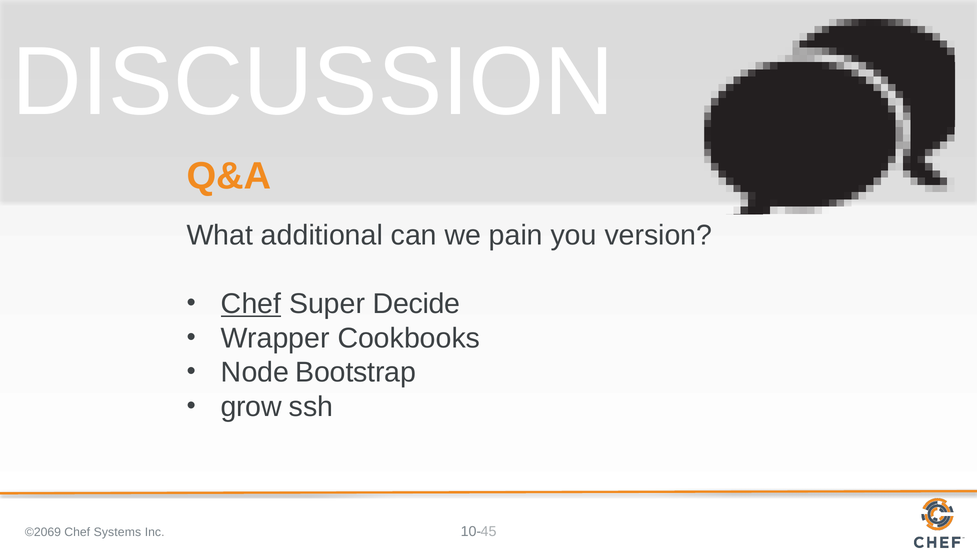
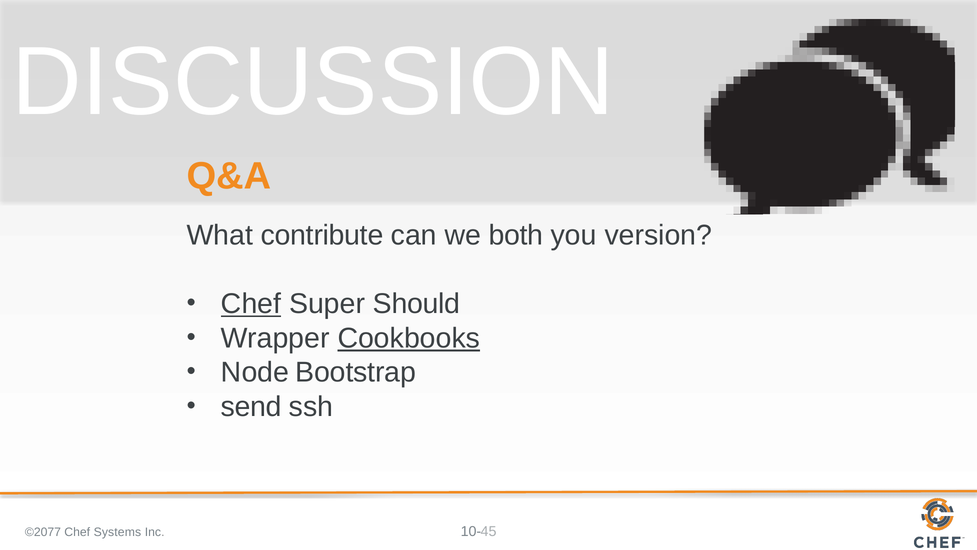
additional: additional -> contribute
pain: pain -> both
Decide: Decide -> Should
Cookbooks underline: none -> present
grow: grow -> send
©2069: ©2069 -> ©2077
